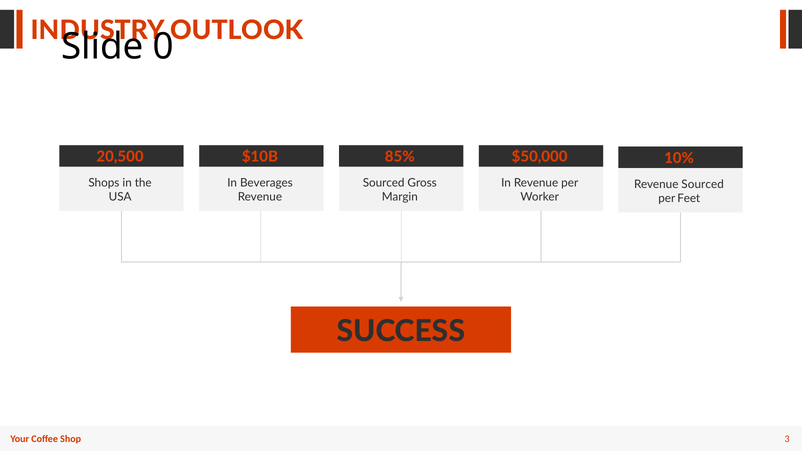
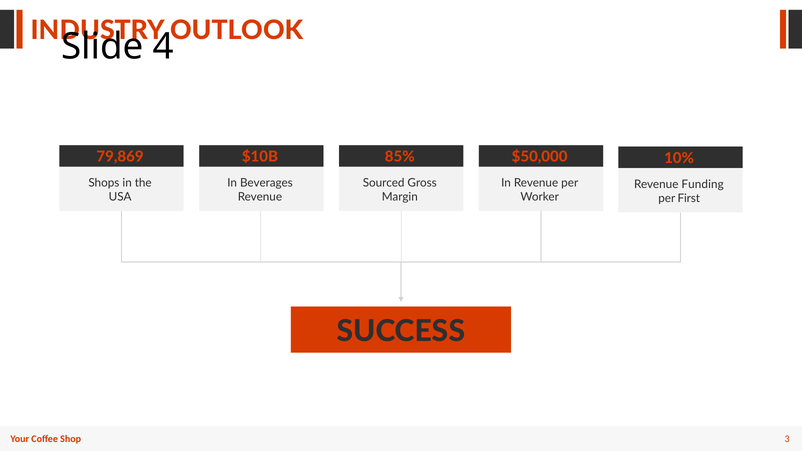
0: 0 -> 4
20,500: 20,500 -> 79,869
Revenue Sourced: Sourced -> Funding
Feet: Feet -> First
